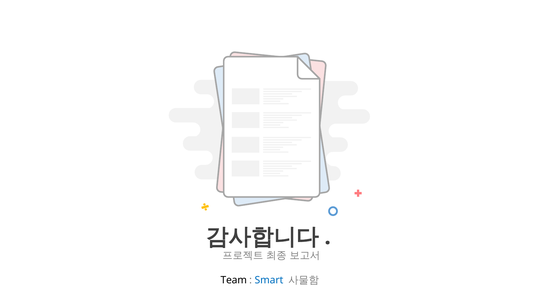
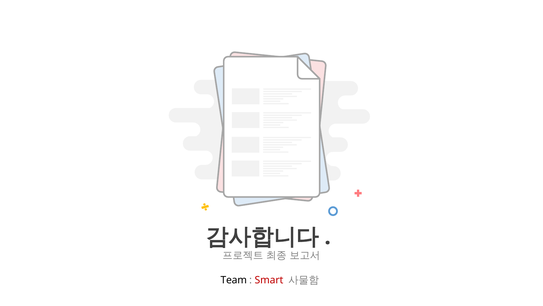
Smart colour: blue -> red
